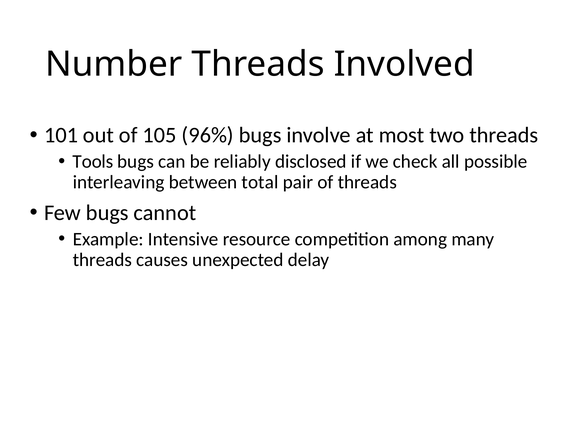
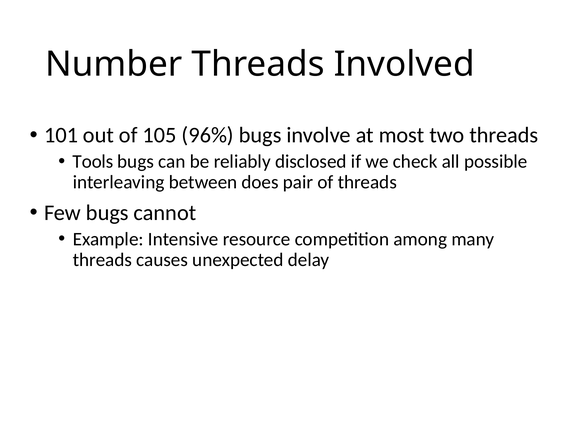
total: total -> does
